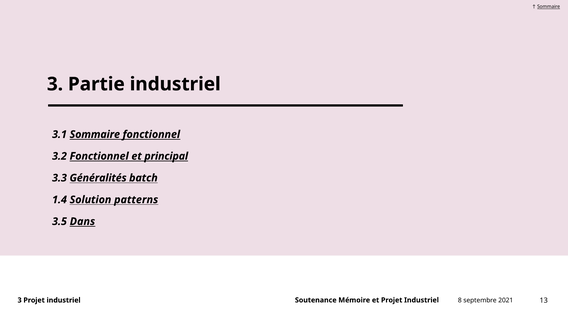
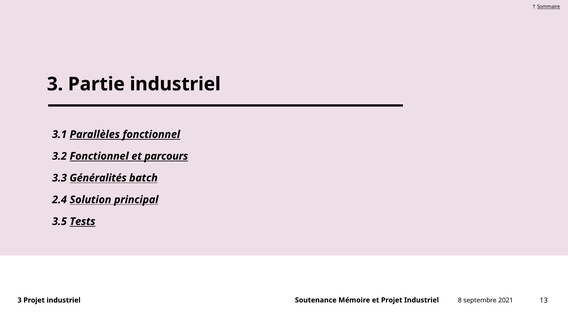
3.1 Sommaire: Sommaire -> Parallèles
principal: principal -> parcours
1.4: 1.4 -> 2.4
patterns: patterns -> principal
Dans: Dans -> Tests
